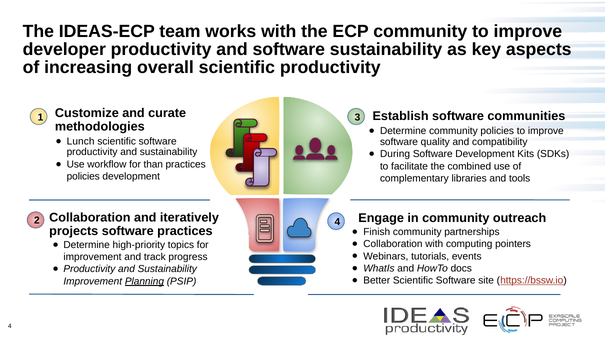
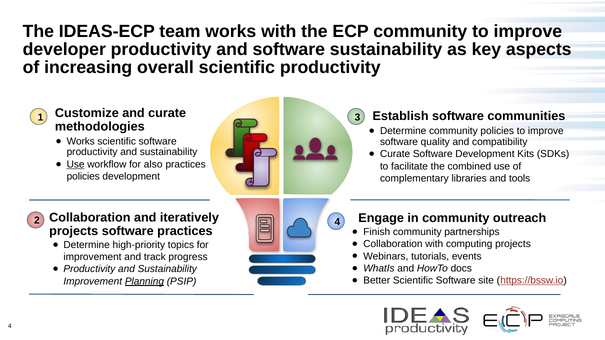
Lunch at (81, 141): Lunch -> Works
During at (395, 154): During -> Curate
Use at (76, 165) underline: none -> present
than: than -> also
computing pointers: pointers -> projects
